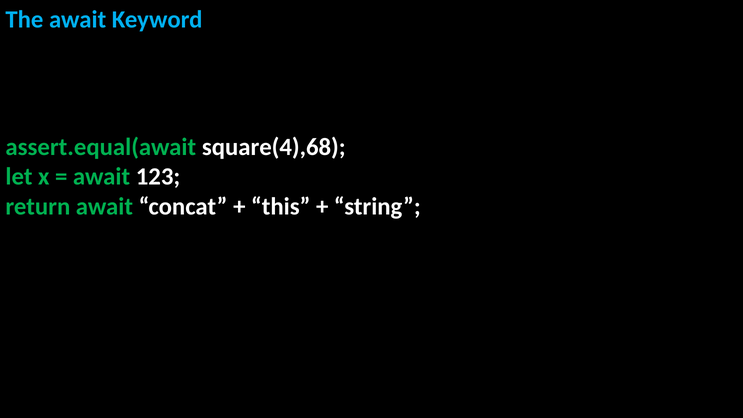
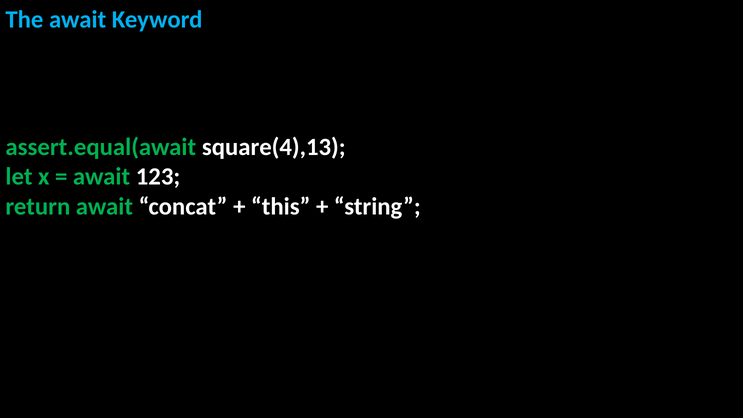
square(4),68: square(4),68 -> square(4),13
